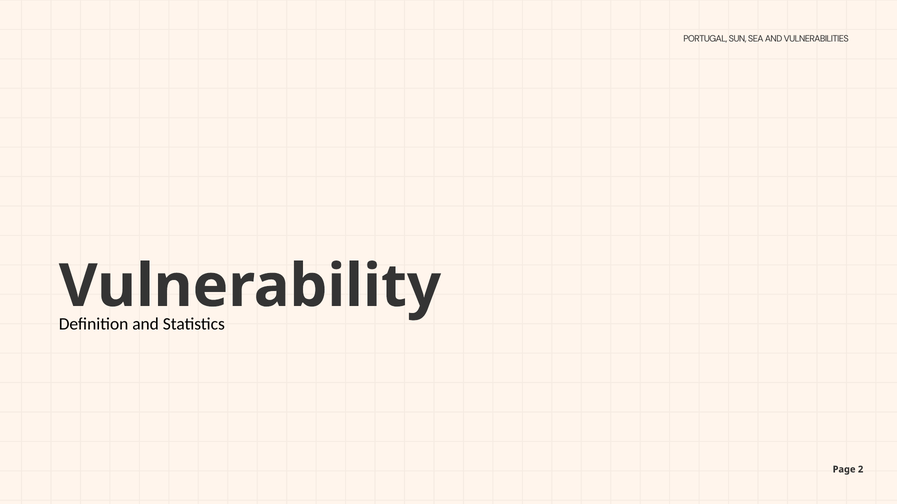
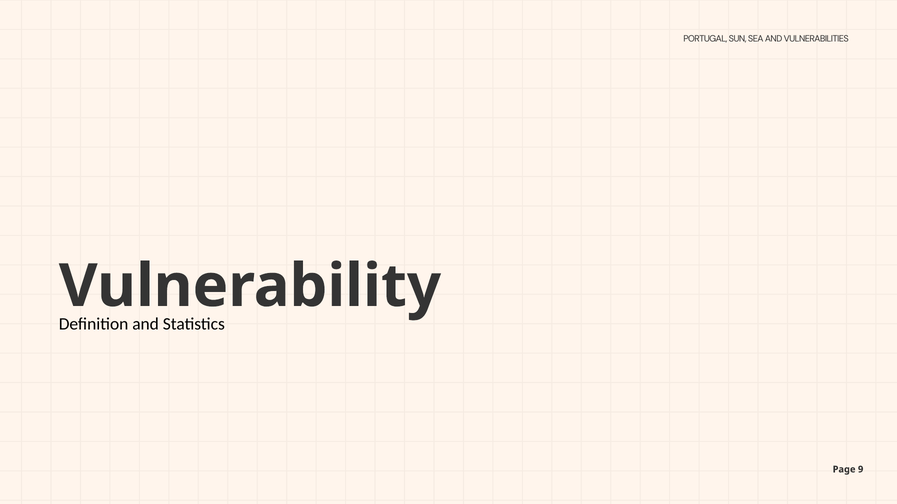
2: 2 -> 9
